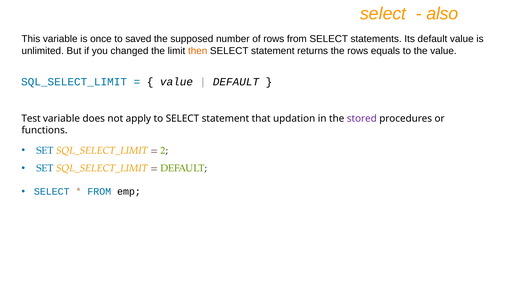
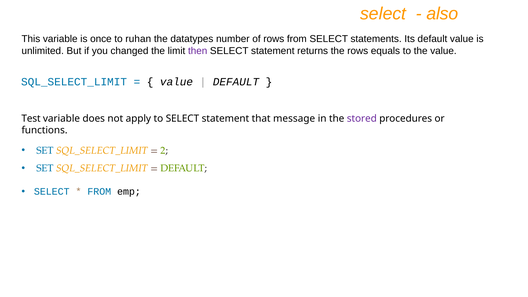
saved: saved -> ruhan
supposed: supposed -> datatypes
then colour: orange -> purple
updation: updation -> message
